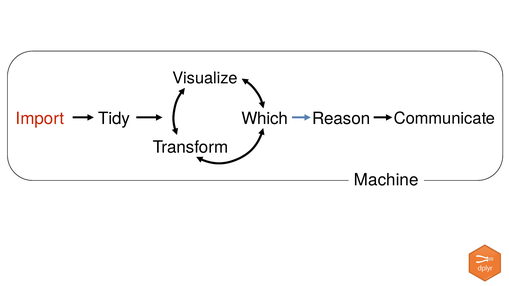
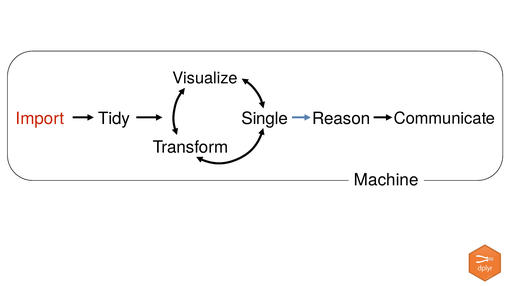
Which: Which -> Single
